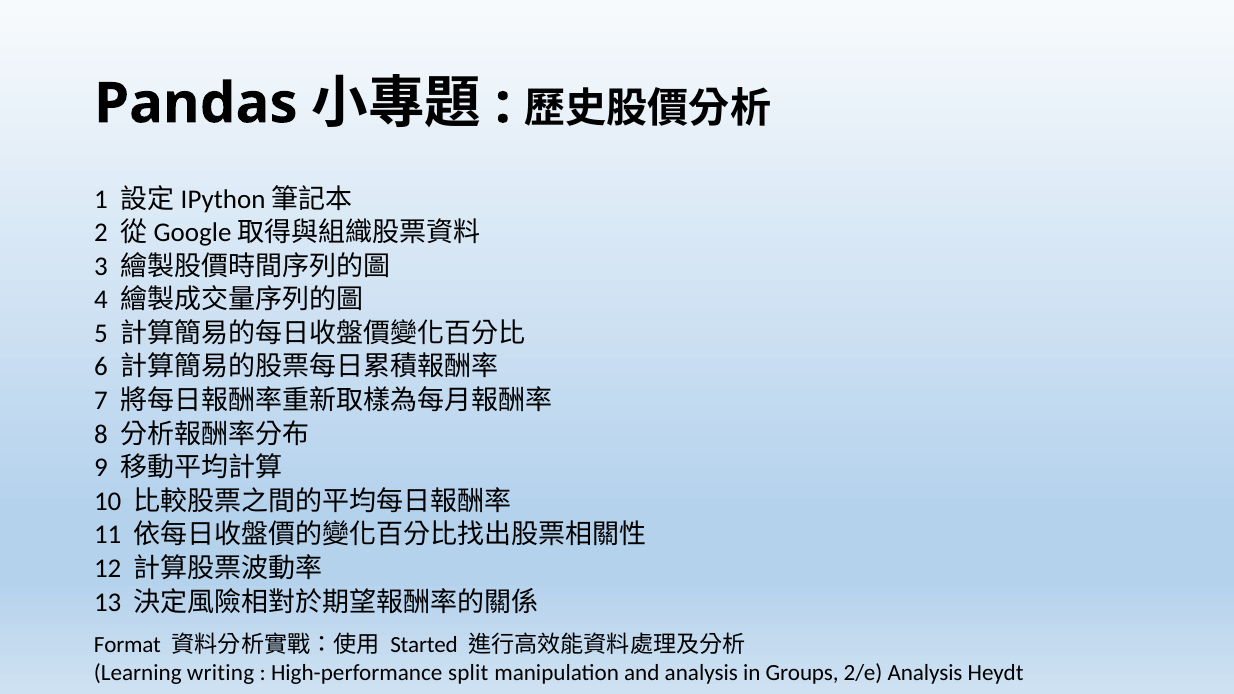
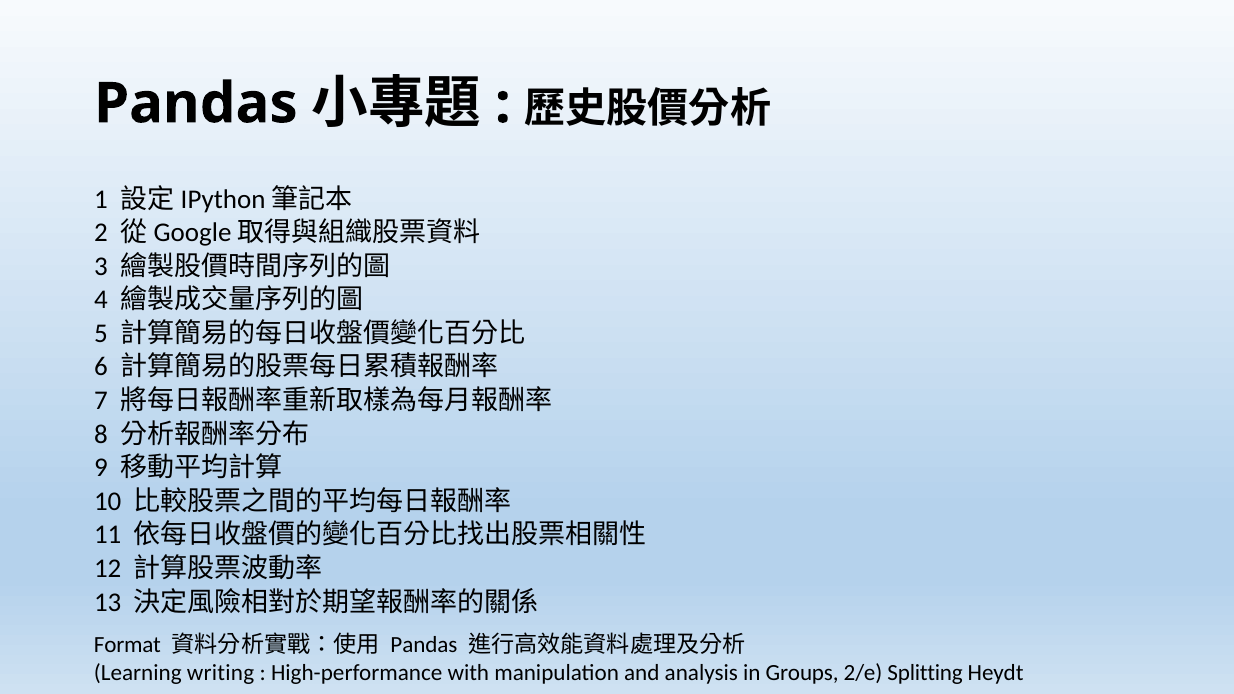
Started at (424, 645): Started -> Pandas
split: split -> with
2/e Analysis: Analysis -> Splitting
